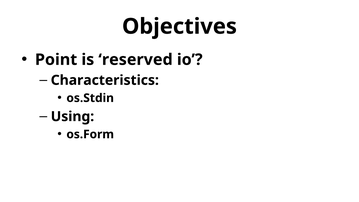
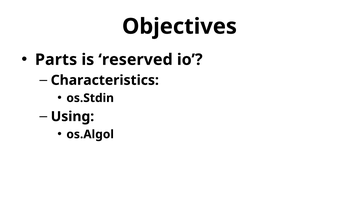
Point: Point -> Parts
os.Form: os.Form -> os.Algol
